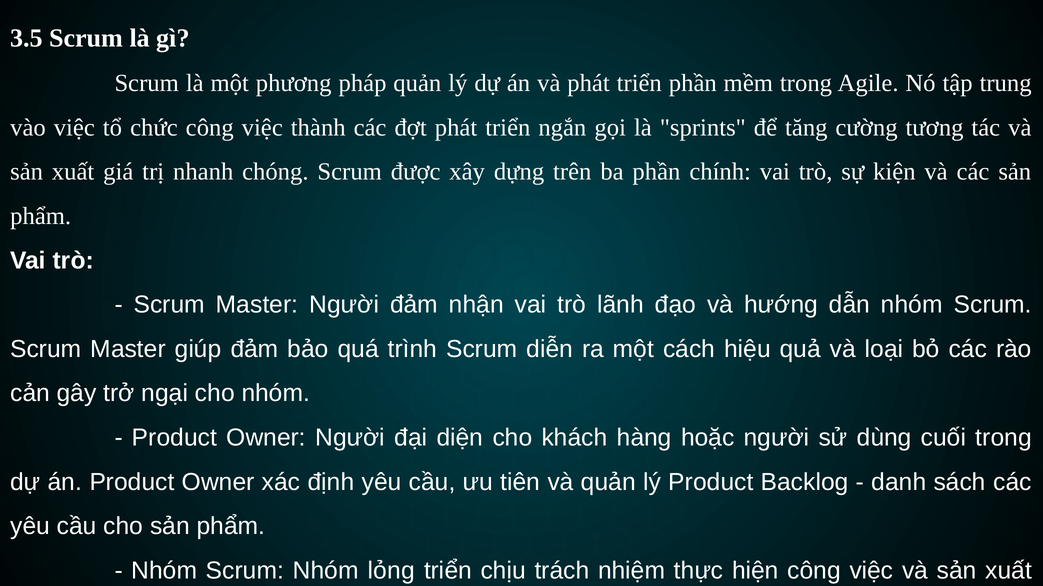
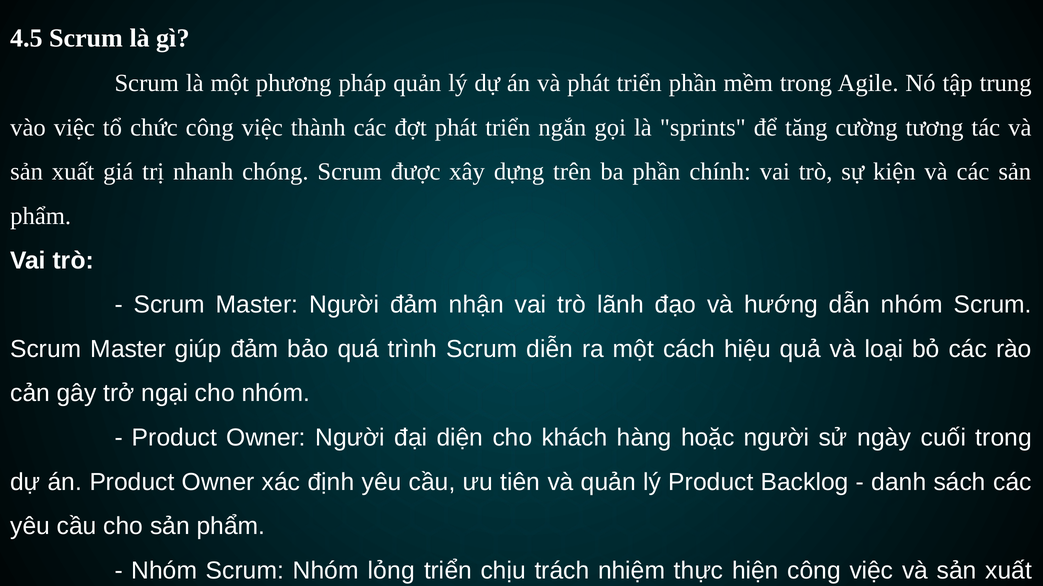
3.5: 3.5 -> 4.5
dùng: dùng -> ngày
